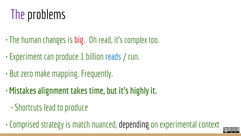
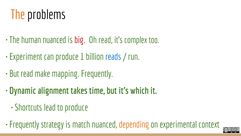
The at (18, 15) colour: purple -> orange
human changes: changes -> nuanced
But zero: zero -> read
Mistakes: Mistakes -> Dynamic
highly: highly -> which
Comprised at (24, 124): Comprised -> Frequently
depending colour: black -> orange
